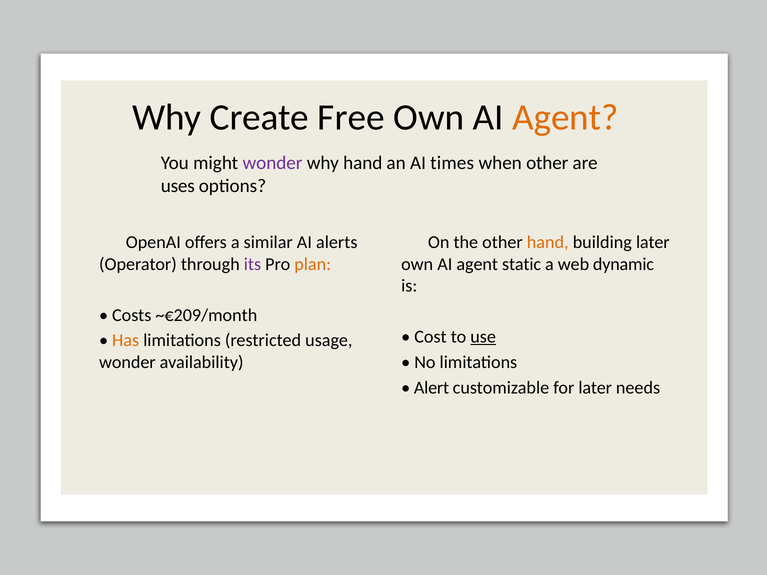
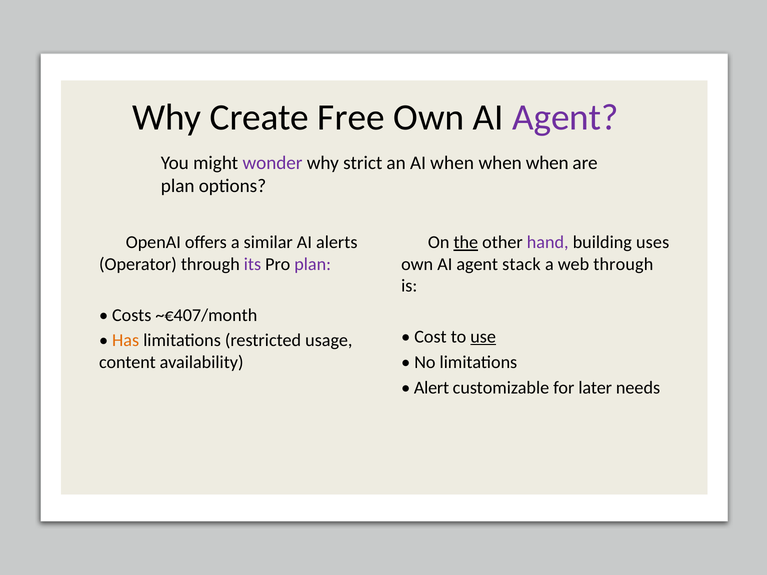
Agent at (565, 117) colour: orange -> purple
why hand: hand -> strict
AI times: times -> when
other at (547, 163): other -> when
uses at (178, 186): uses -> plan
the underline: none -> present
hand at (548, 243) colour: orange -> purple
building later: later -> uses
plan at (313, 264) colour: orange -> purple
static: static -> stack
web dynamic: dynamic -> through
~€209/month: ~€209/month -> ~€407/month
wonder at (127, 362): wonder -> content
